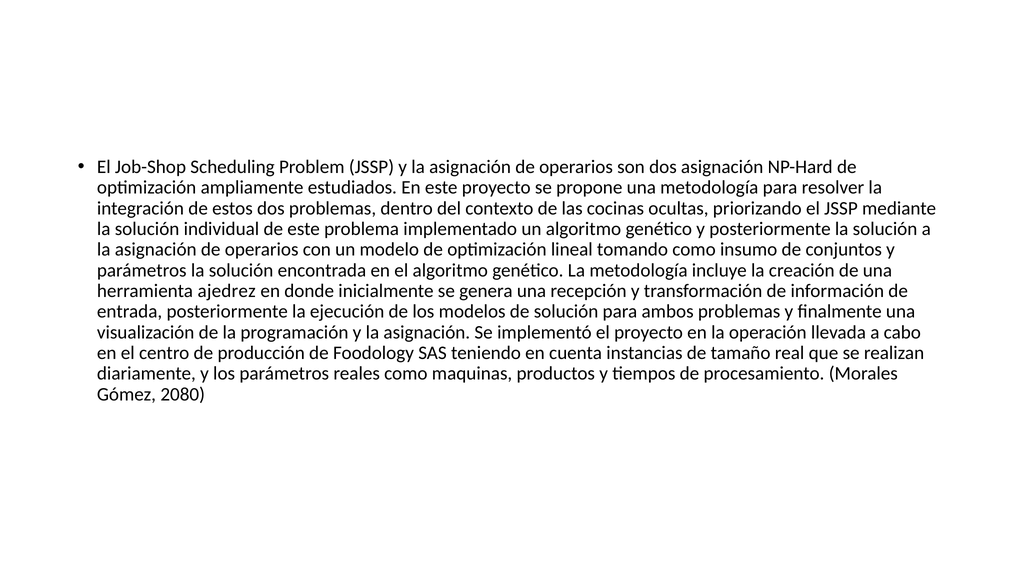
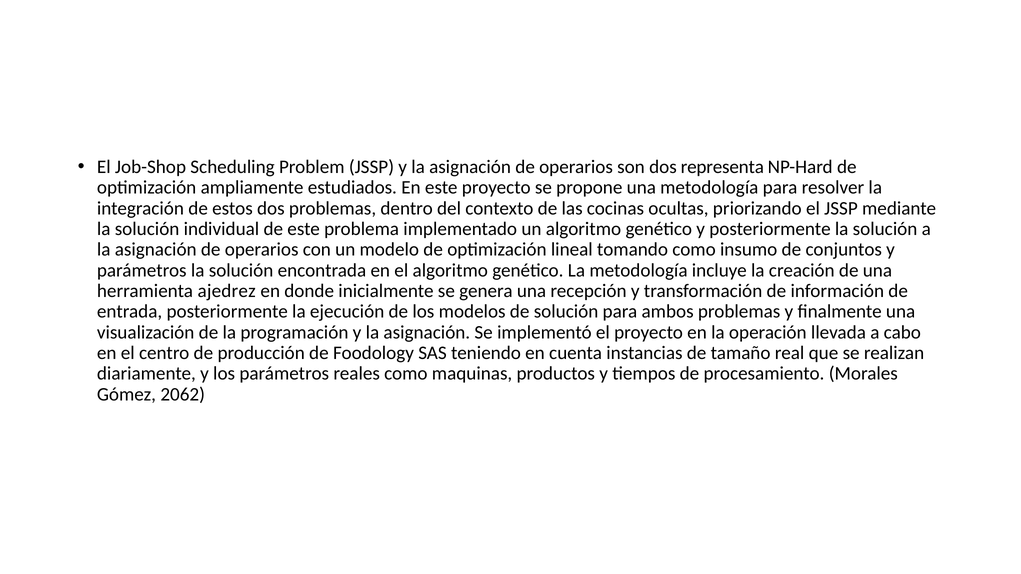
dos asignación: asignación -> representa
2080: 2080 -> 2062
